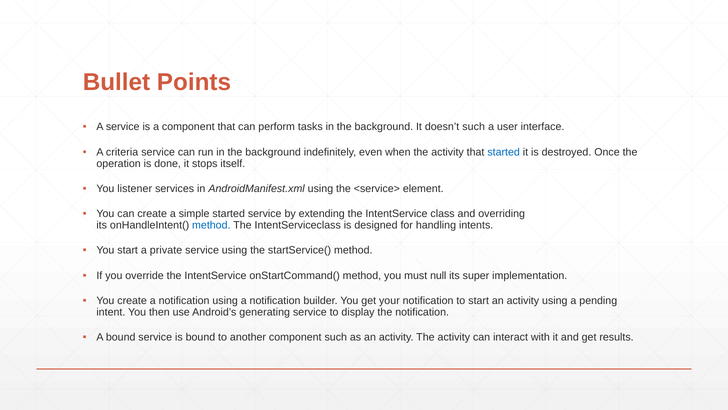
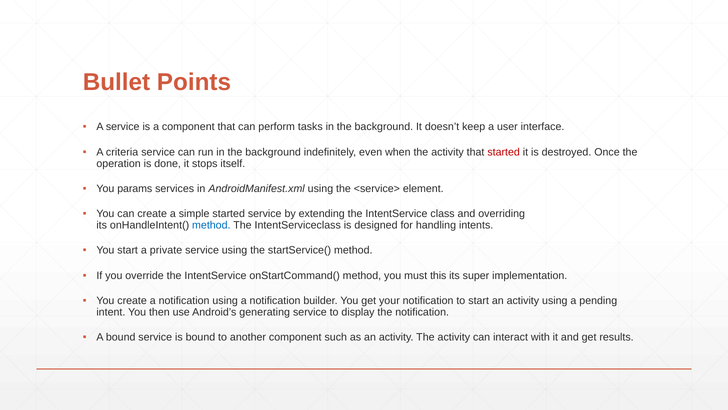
doesn’t such: such -> keep
started at (504, 152) colour: blue -> red
listener: listener -> params
null: null -> this
